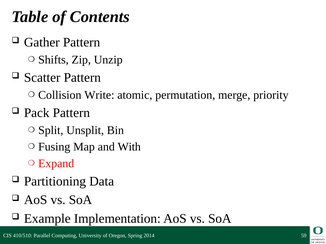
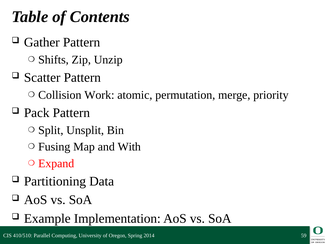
Write: Write -> Work
